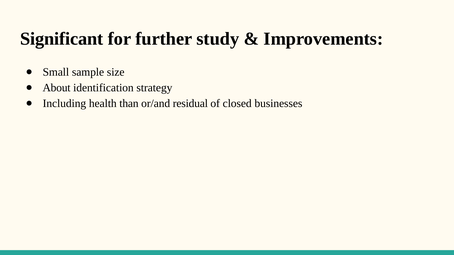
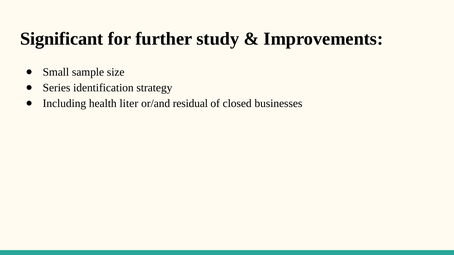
About: About -> Series
than: than -> liter
